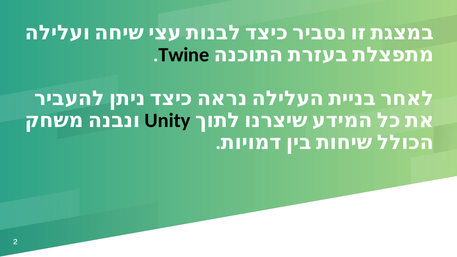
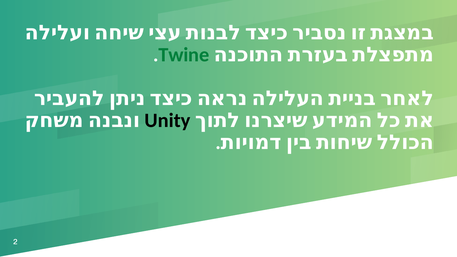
Twine colour: black -> green
